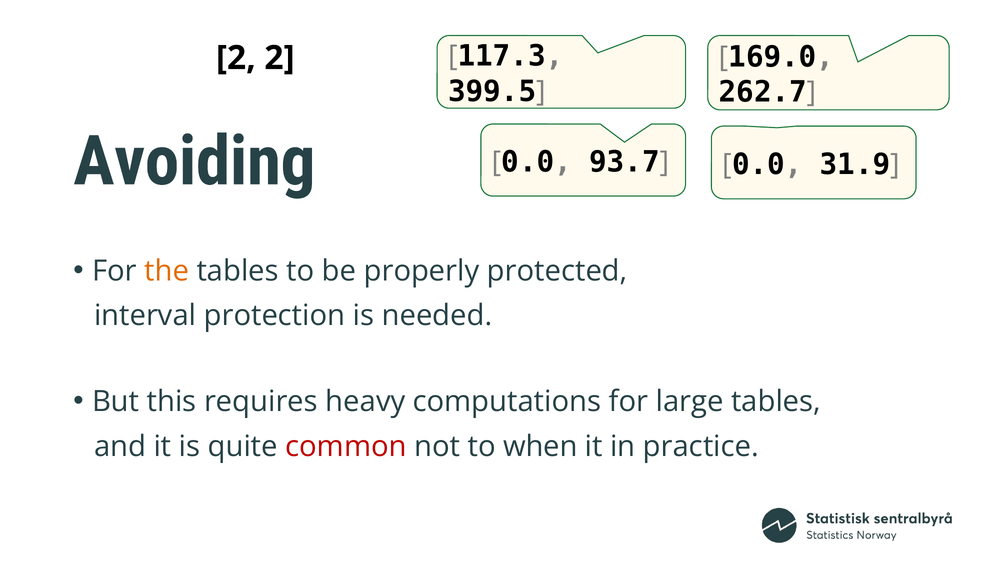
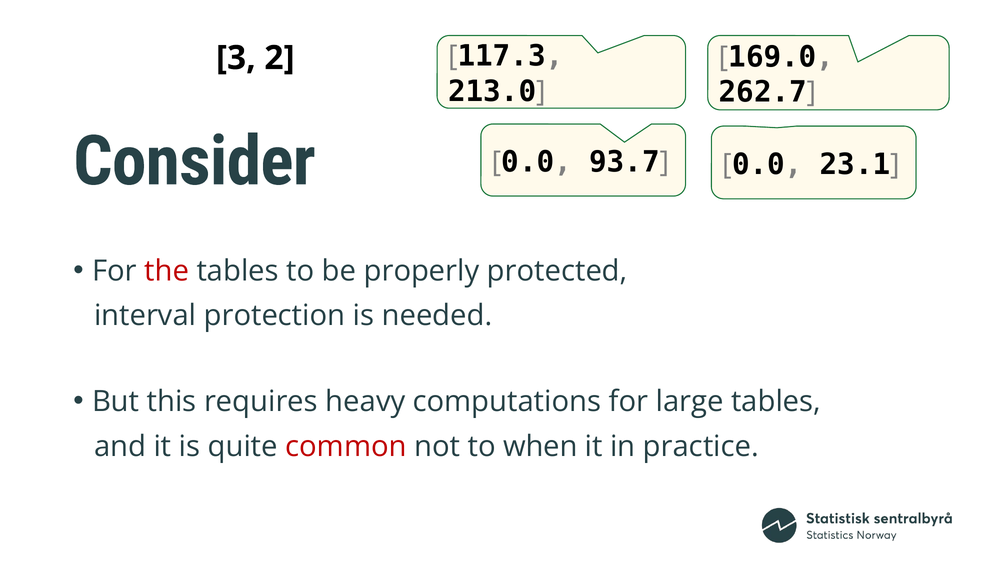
2 at (236, 58): 2 -> 3
399.5: 399.5 -> 213.0
Avoiding: Avoiding -> Consider
31.9: 31.9 -> 23.1
the colour: orange -> red
